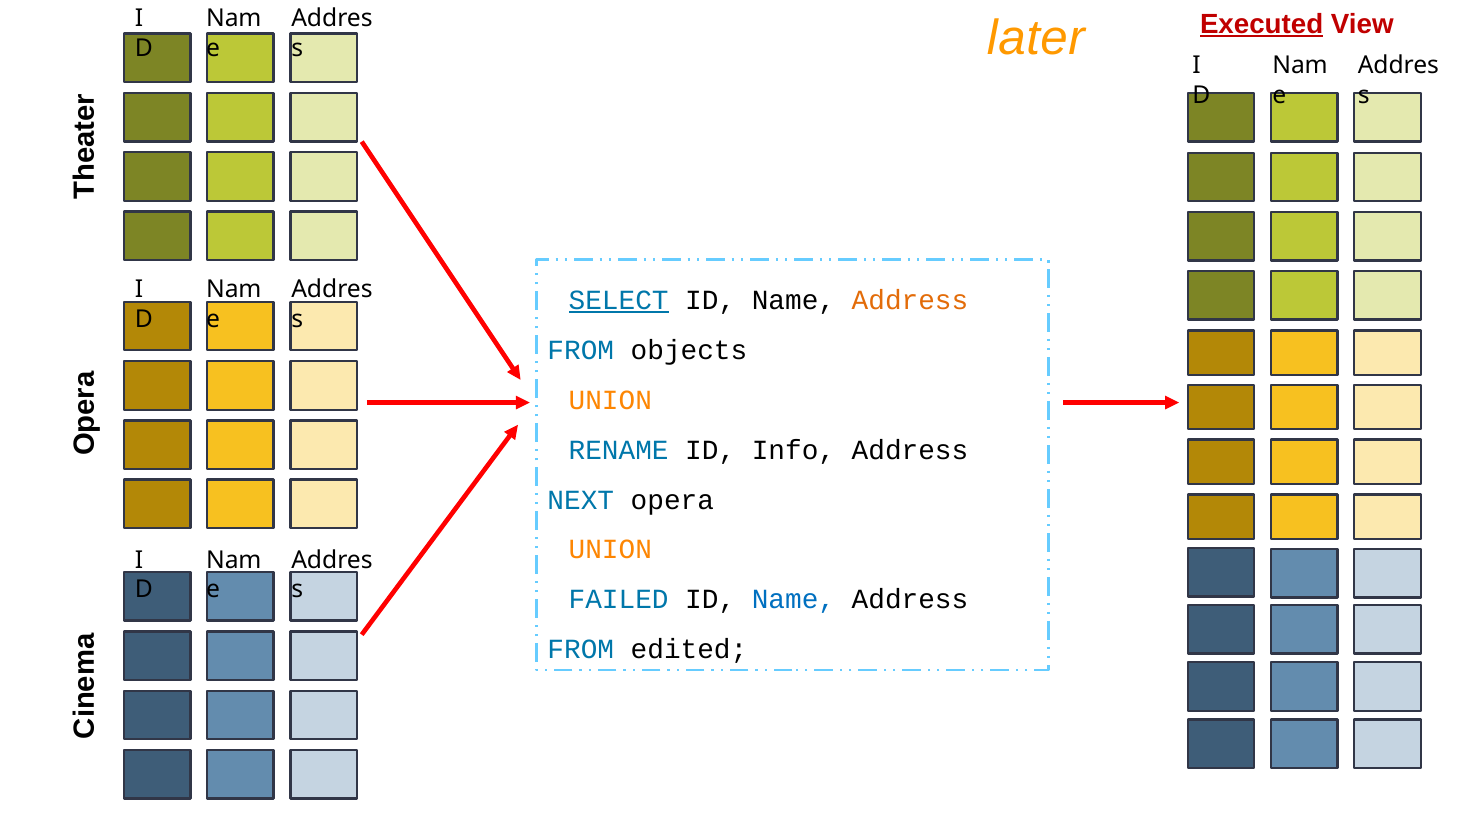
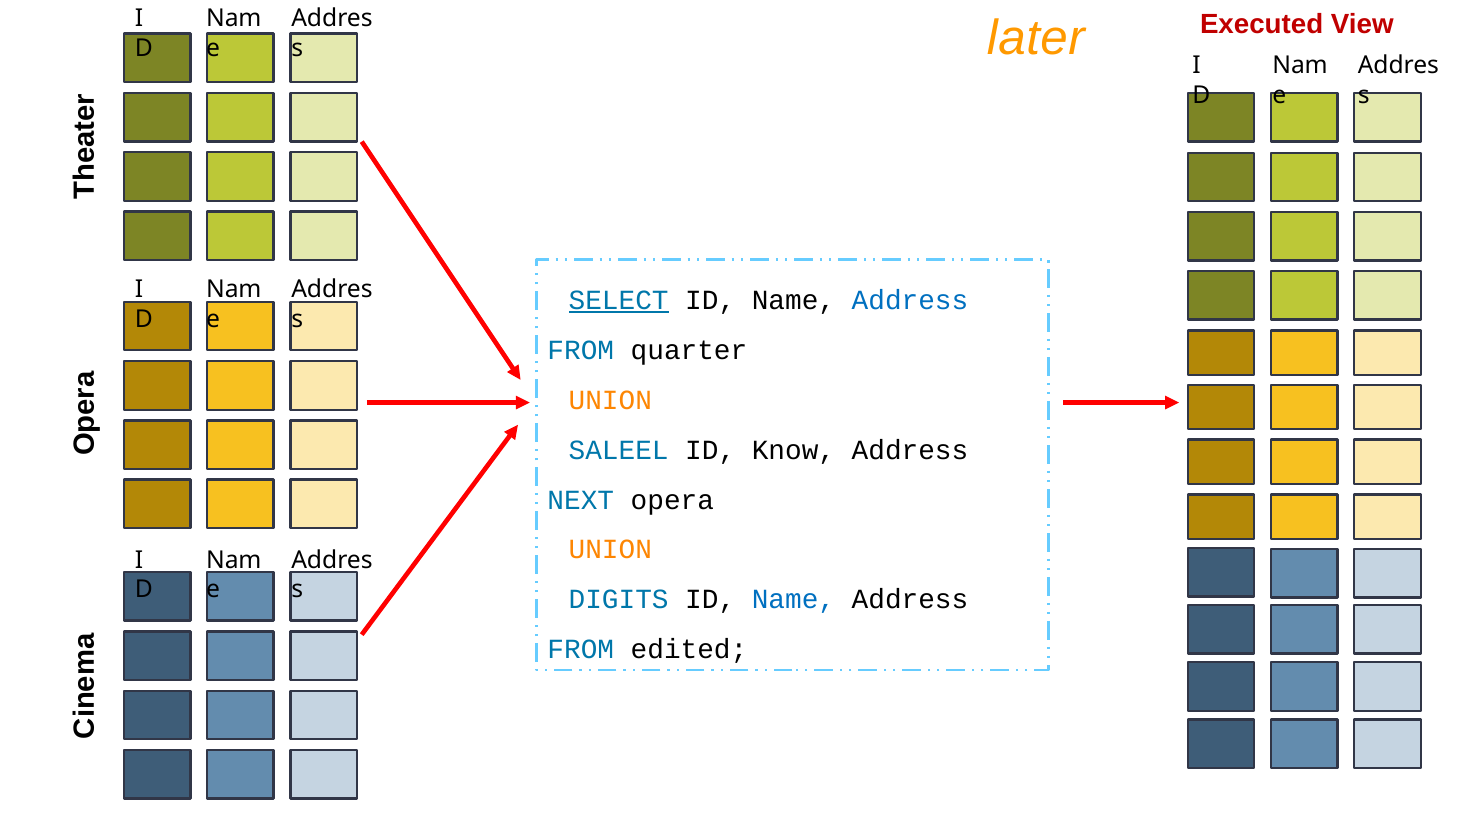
Executed underline: present -> none
Address at (910, 300) colour: orange -> blue
objects: objects -> quarter
RENAME: RENAME -> SALEEL
Info: Info -> Know
FAILED: FAILED -> DIGITS
